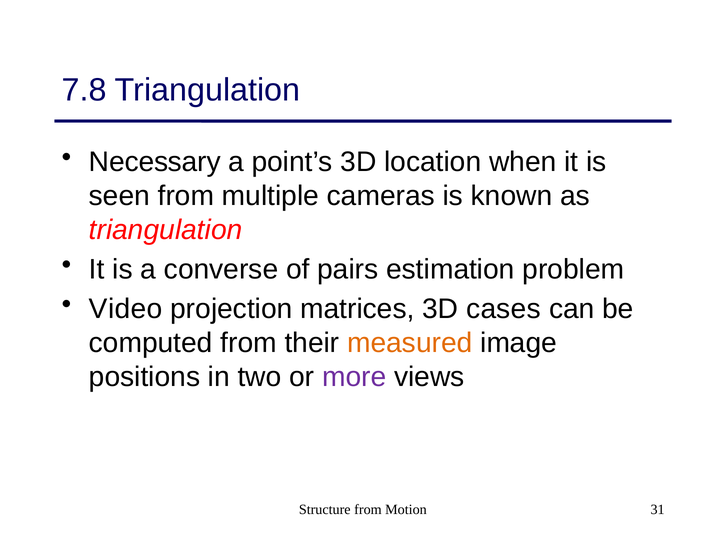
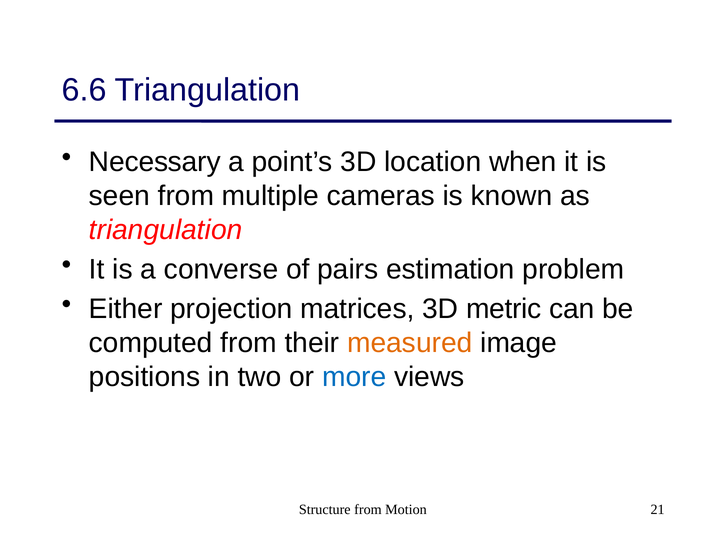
7.8: 7.8 -> 6.6
Video: Video -> Either
cases: cases -> metric
more colour: purple -> blue
31: 31 -> 21
